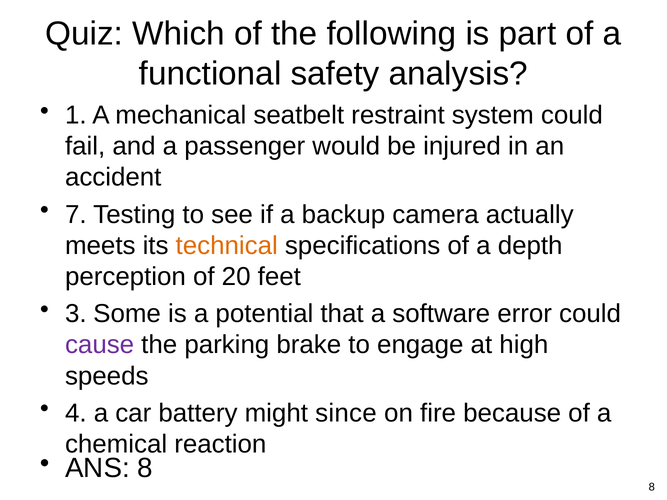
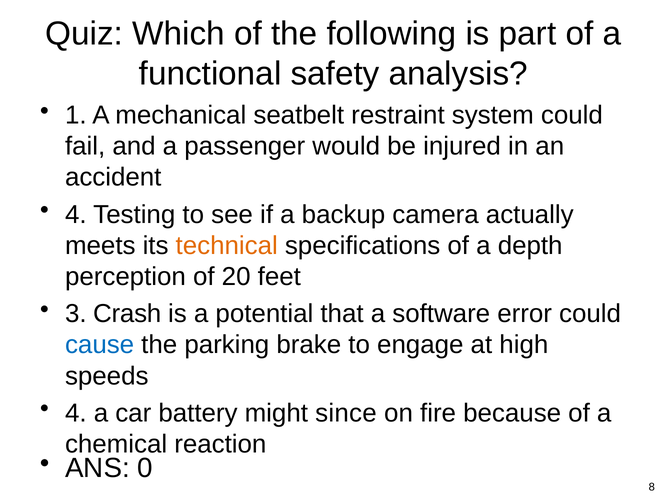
7 at (76, 215): 7 -> 4
Some: Some -> Crash
cause colour: purple -> blue
ANS 8: 8 -> 0
